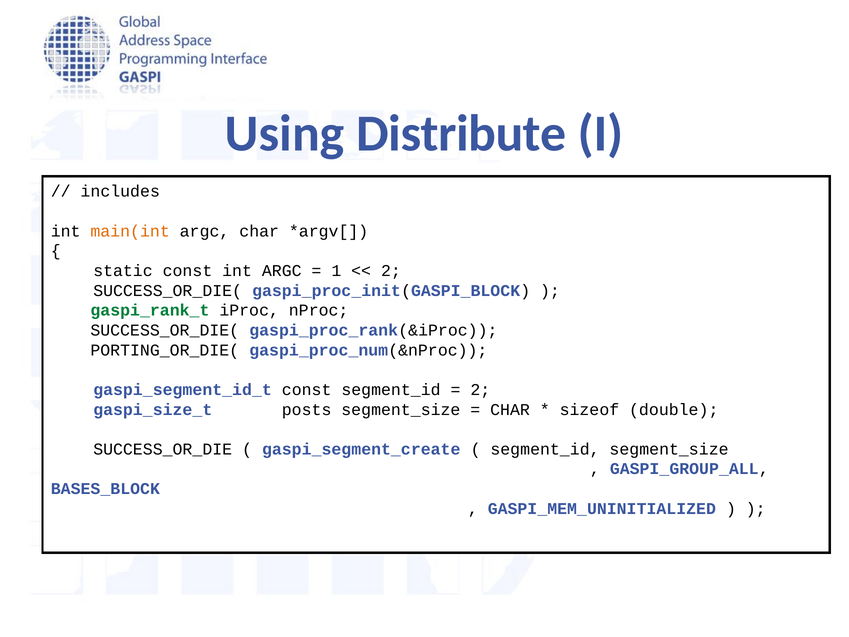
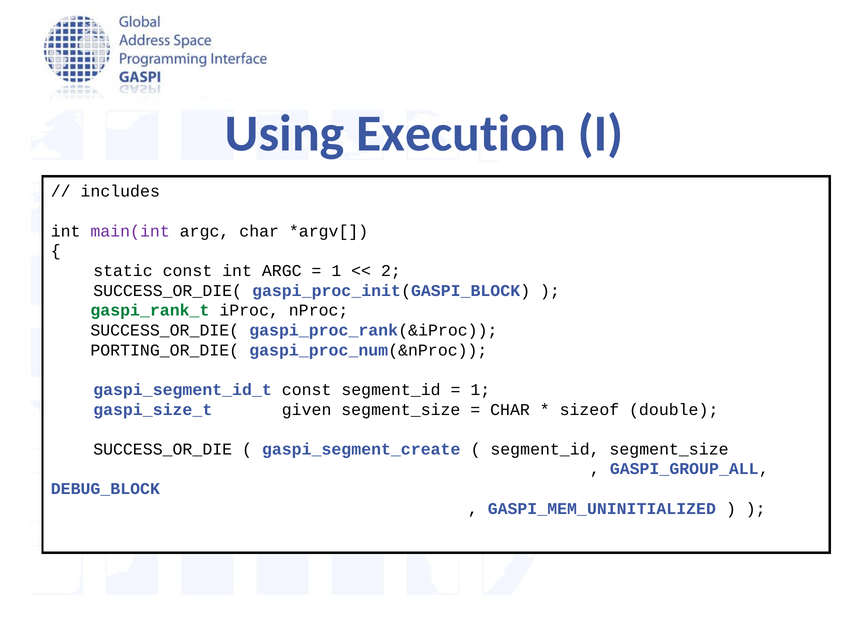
Distribute: Distribute -> Execution
main(int colour: orange -> purple
2 at (480, 390): 2 -> 1
posts: posts -> given
BASES_BLOCK: BASES_BLOCK -> DEBUG_BLOCK
